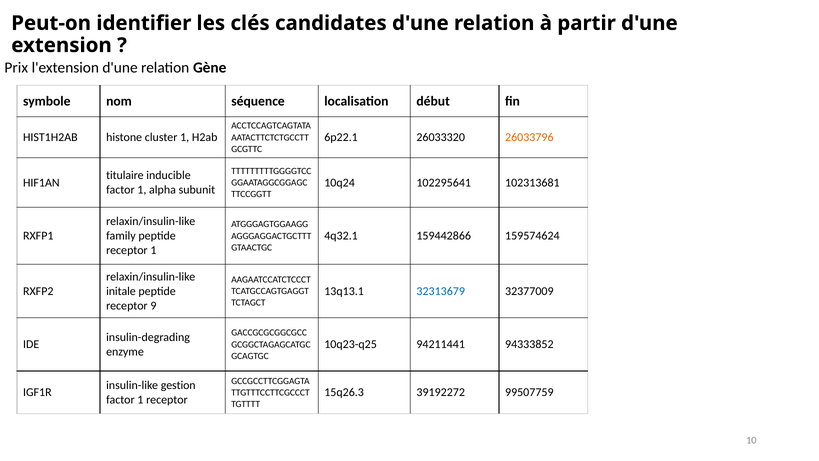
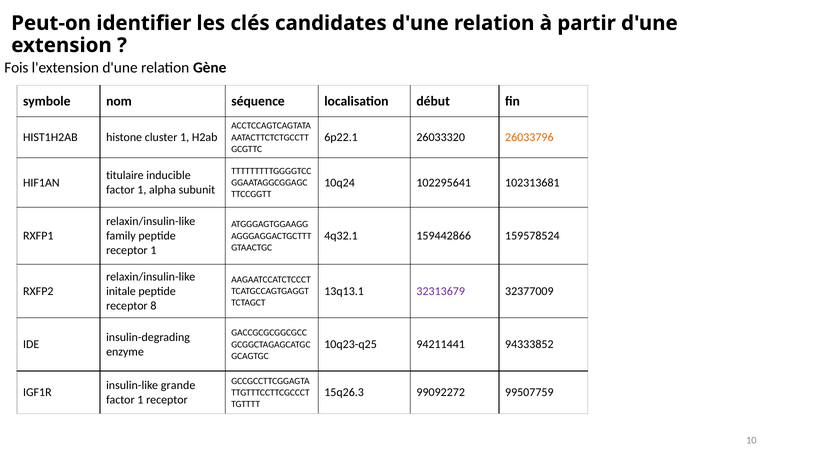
Prix: Prix -> Fois
159574624: 159574624 -> 159578524
32313679 colour: blue -> purple
9: 9 -> 8
gestion: gestion -> grande
39192272: 39192272 -> 99092272
